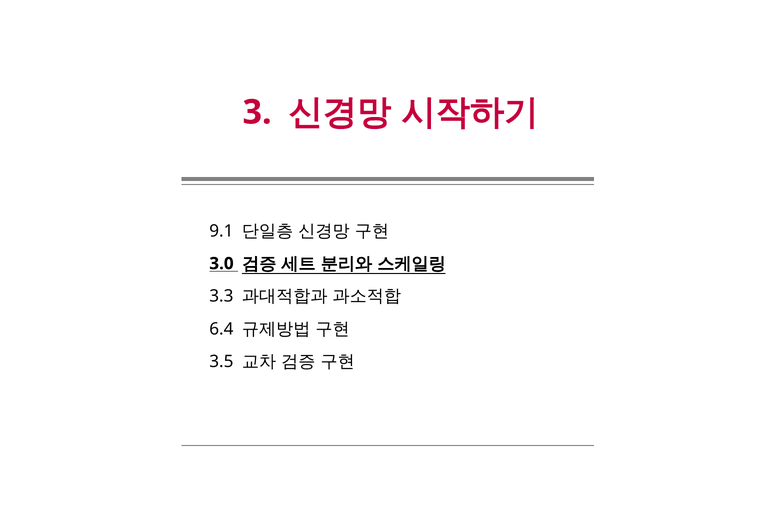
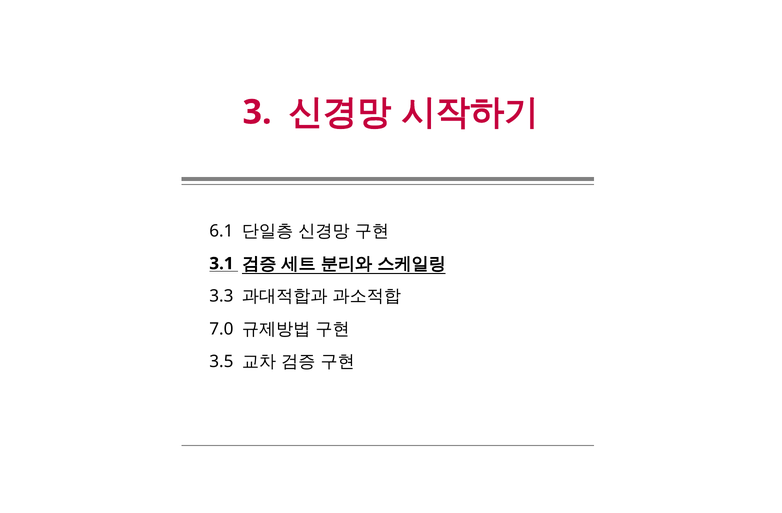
9.1: 9.1 -> 6.1
3.0: 3.0 -> 3.1
6.4: 6.4 -> 7.0
